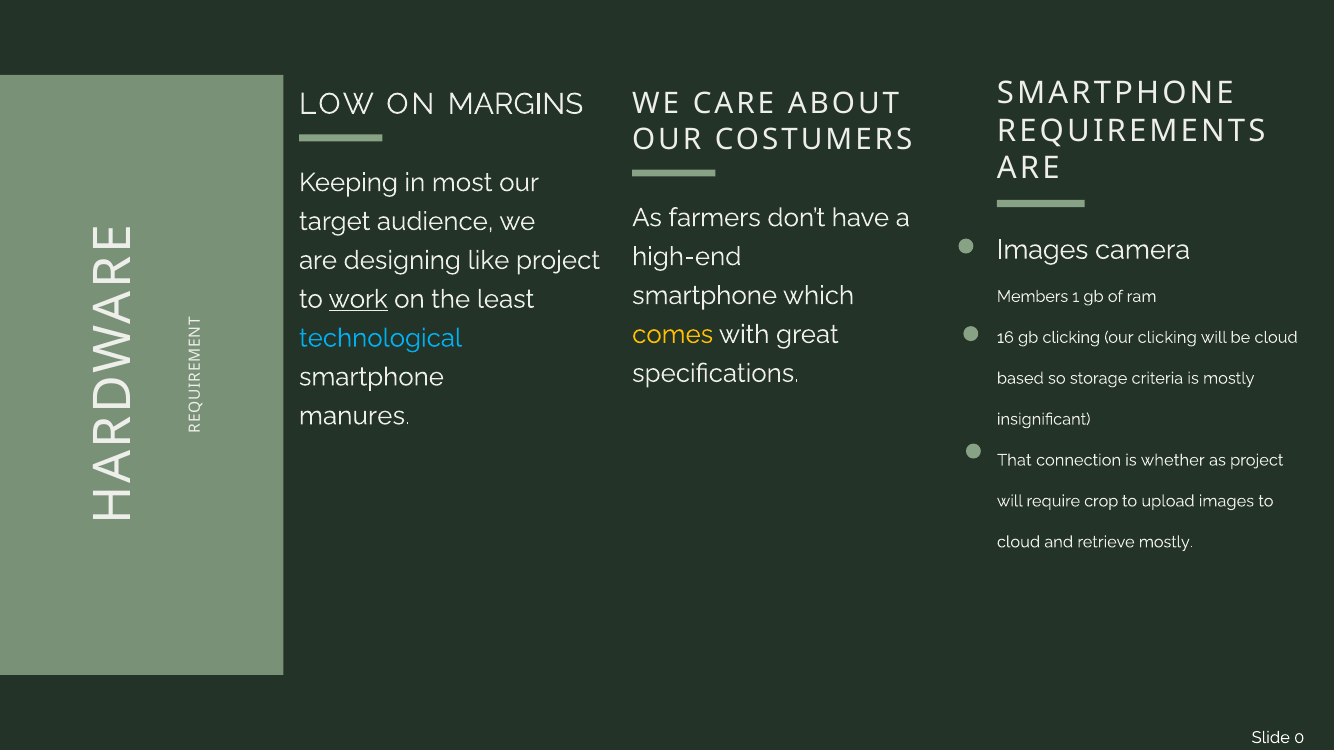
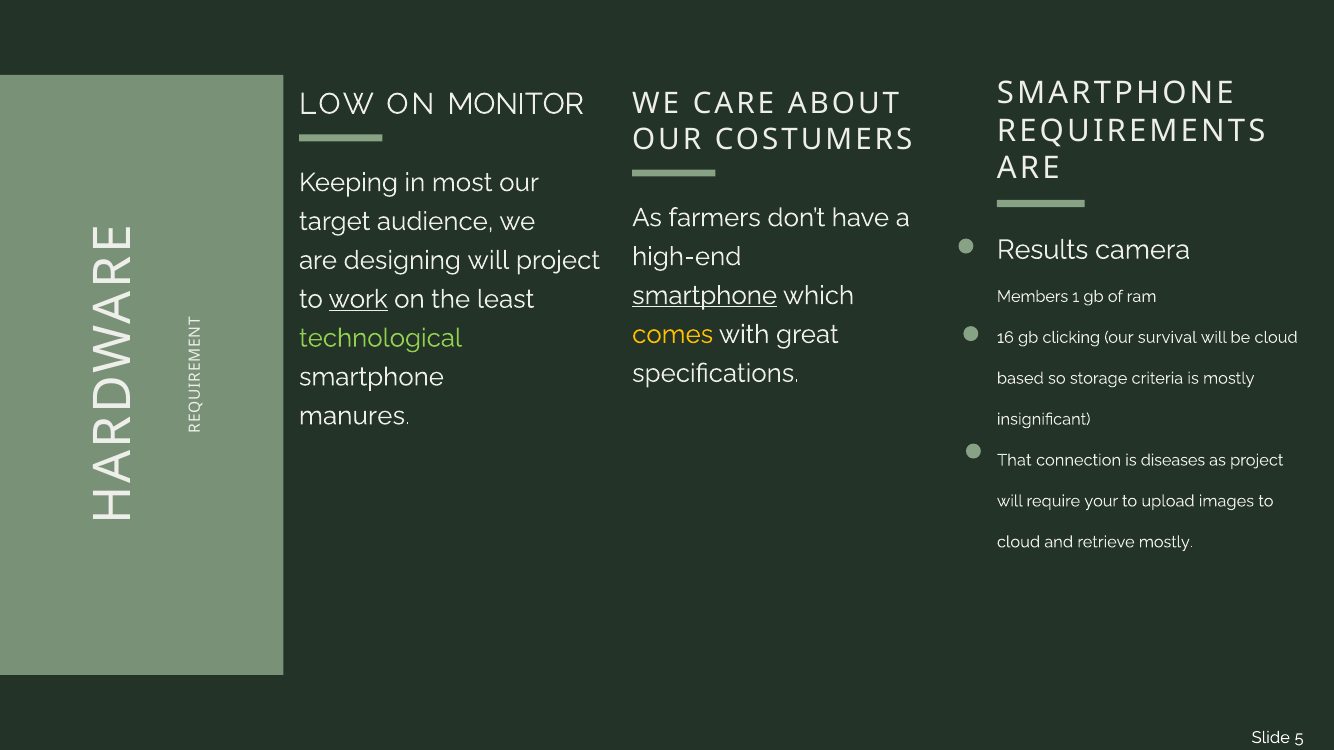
MARGINS: MARGINS -> MONITOR
Images at (1043, 250): Images -> Results
designing like: like -> will
smartphone at (705, 296) underline: none -> present
technological colour: light blue -> light green
our clicking: clicking -> survival
whether: whether -> diseases
crop: crop -> your
0: 0 -> 5
